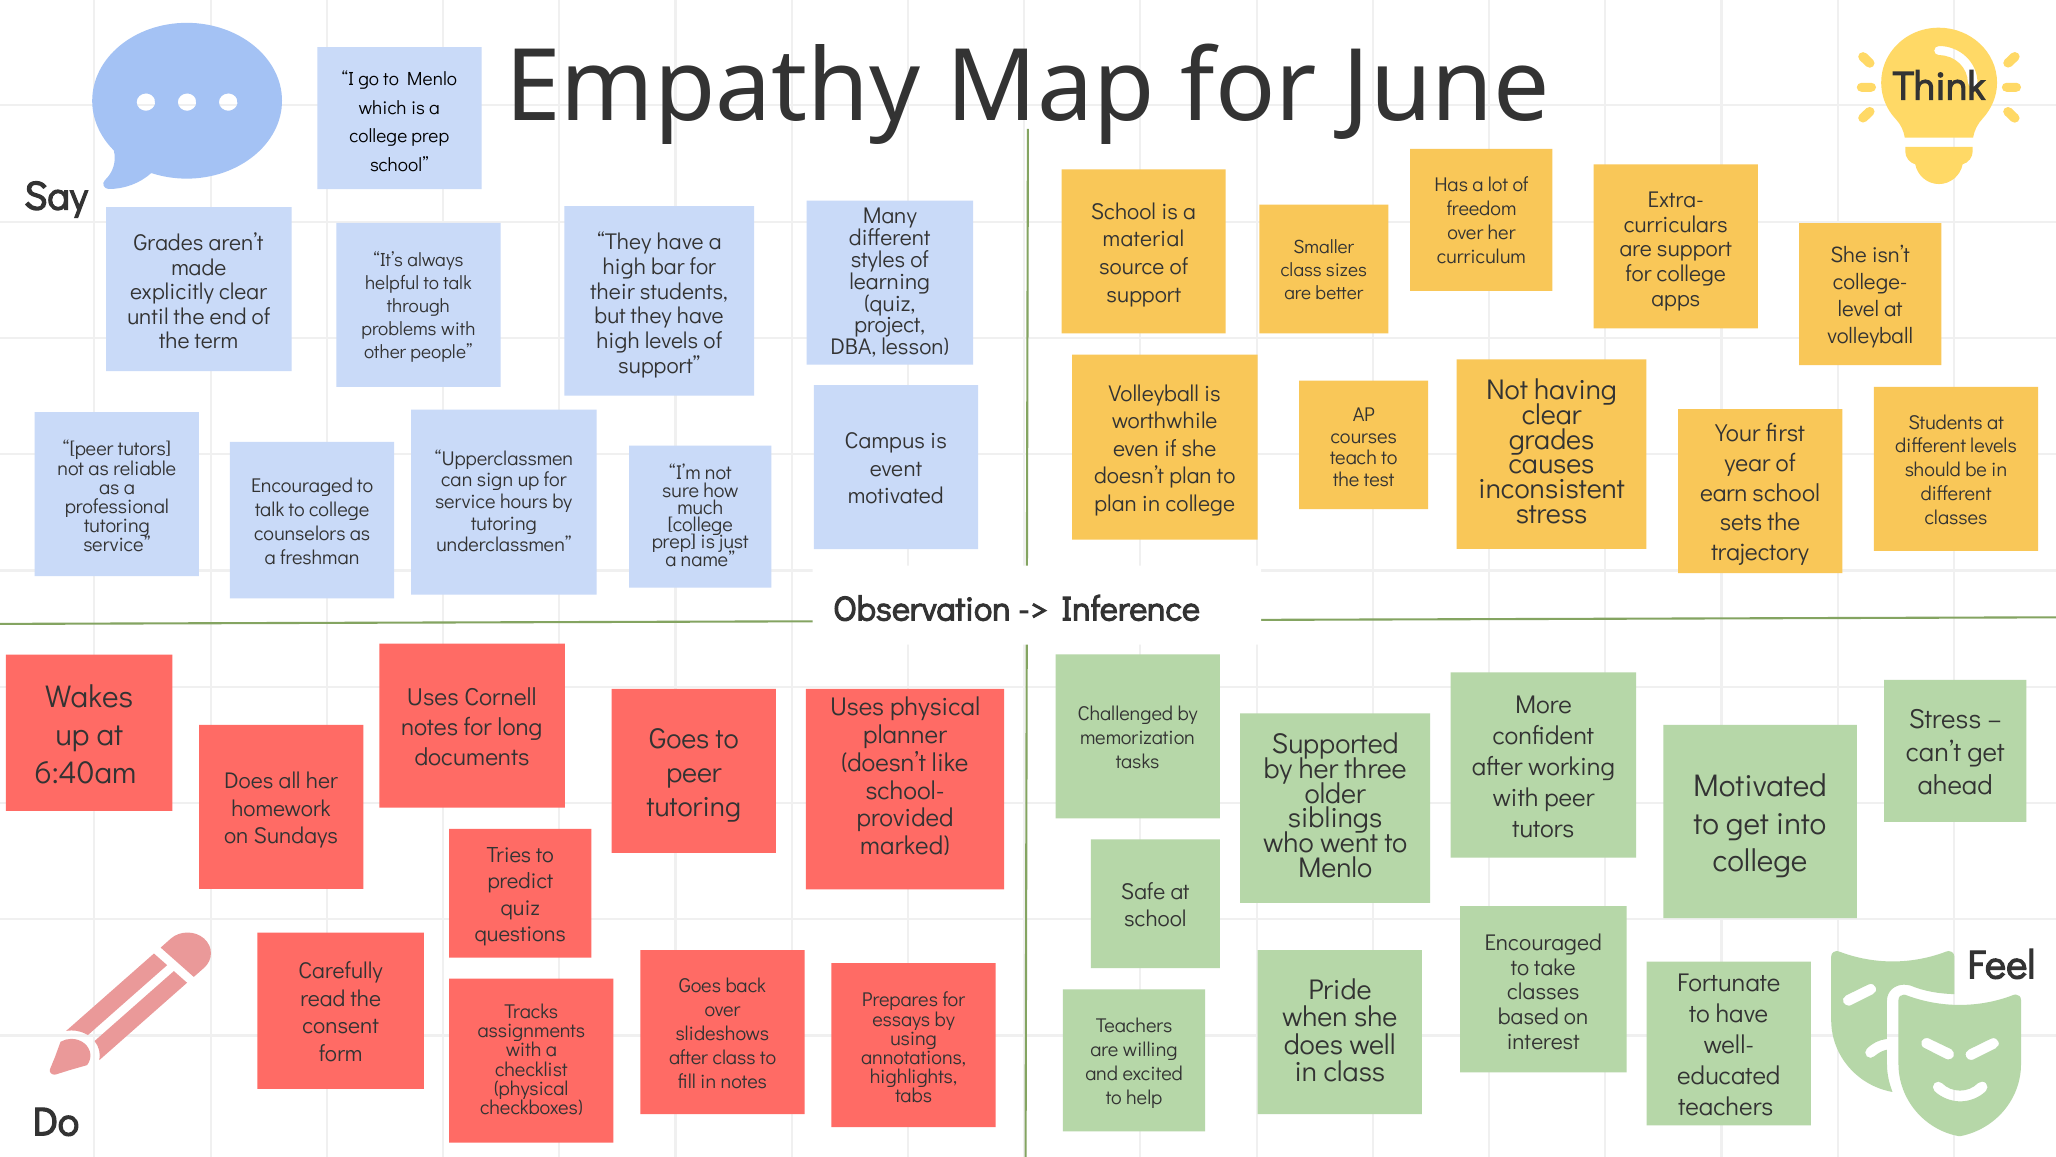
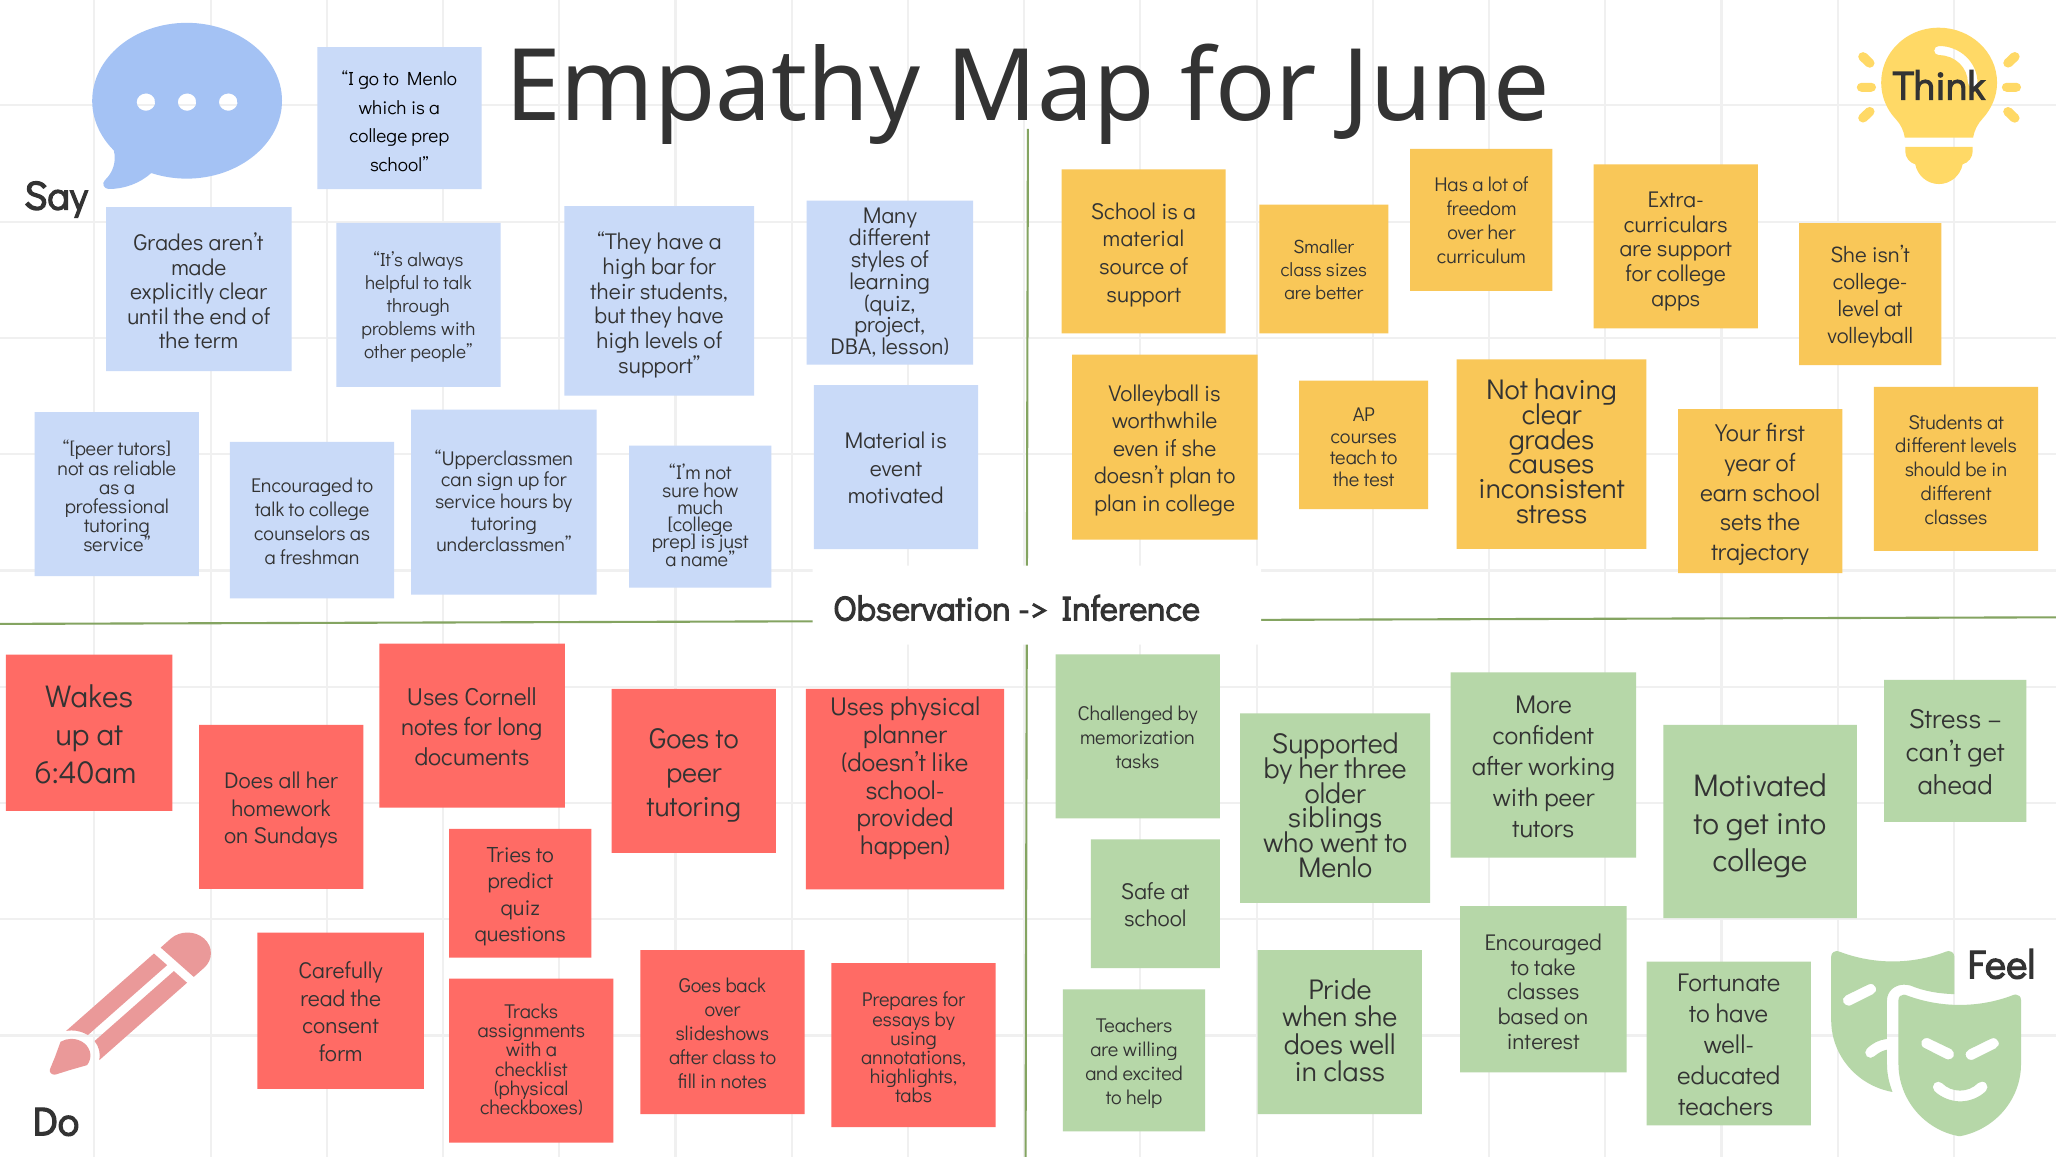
Campus at (885, 441): Campus -> Material
marked: marked -> happen
